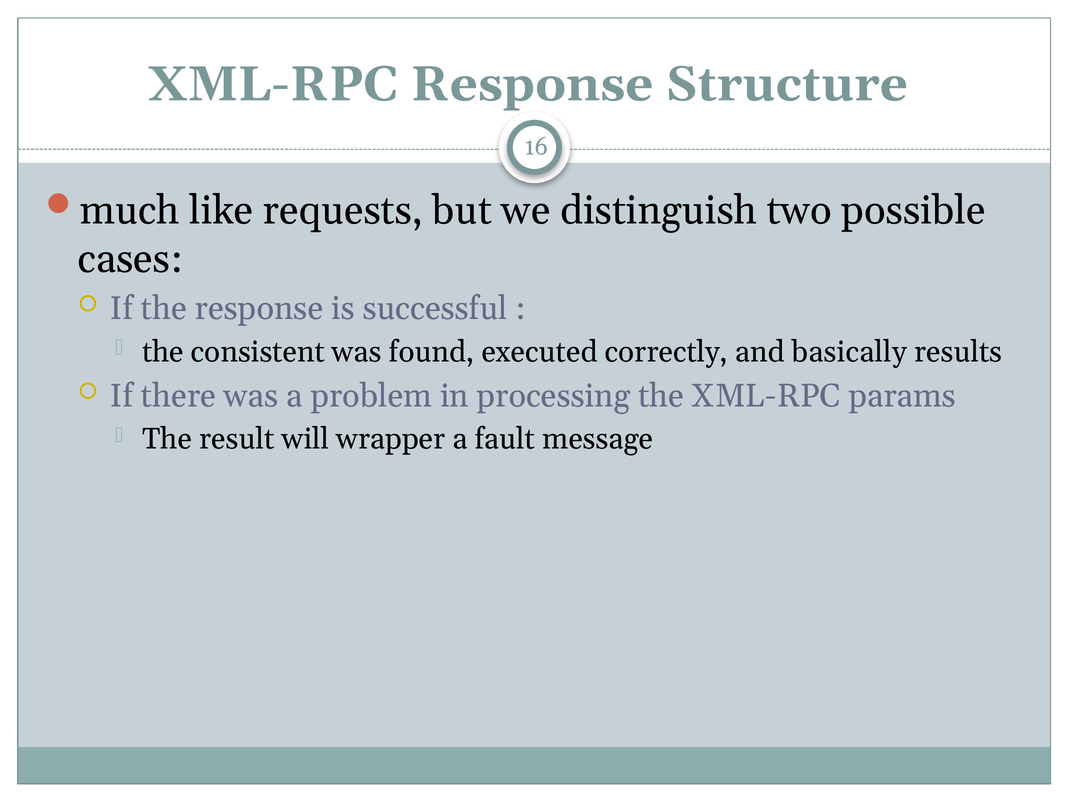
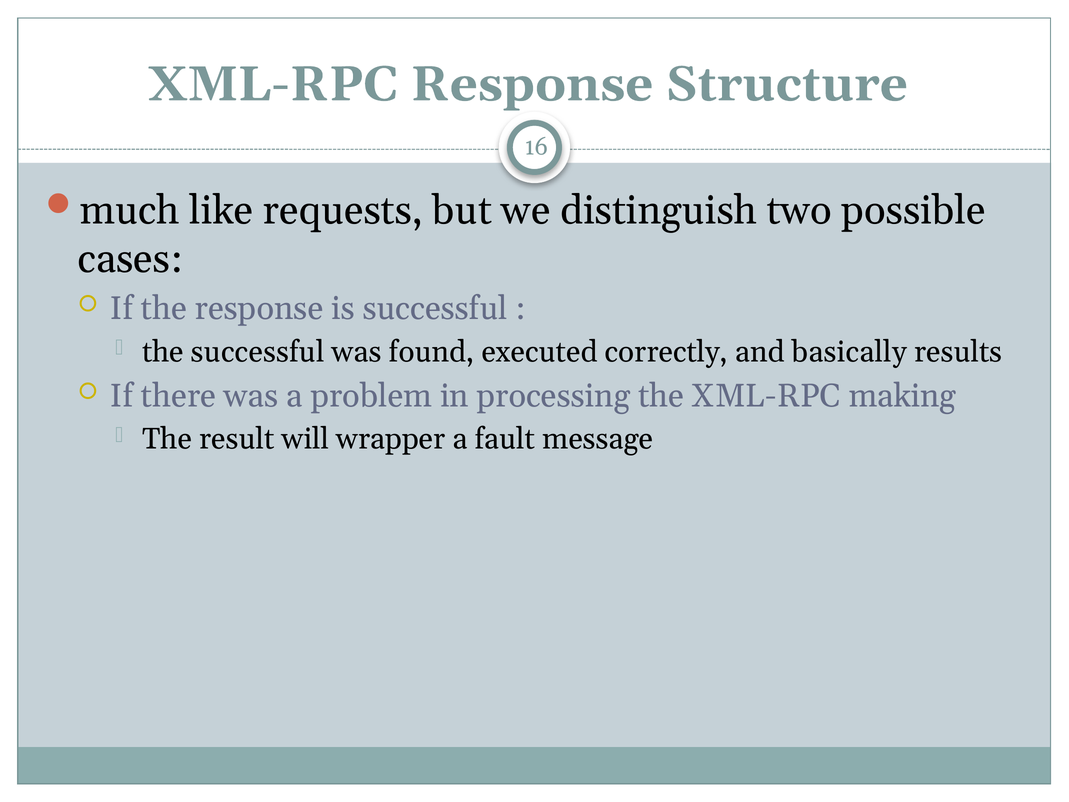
the consistent: consistent -> successful
params: params -> making
